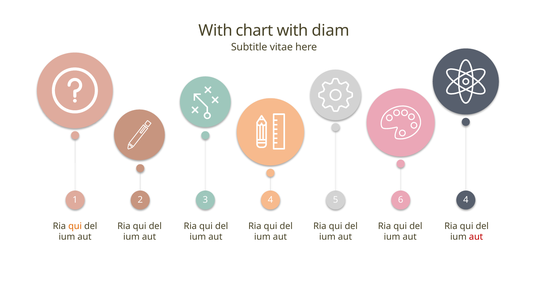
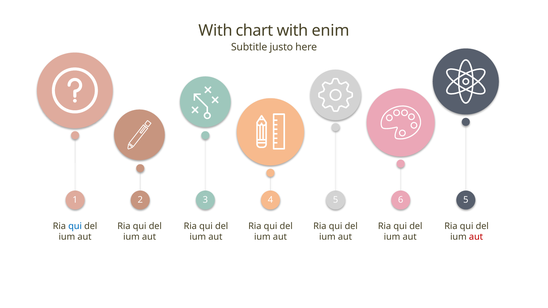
diam: diam -> enim
vitae: vitae -> justo
6 4: 4 -> 5
qui at (75, 226) colour: orange -> blue
